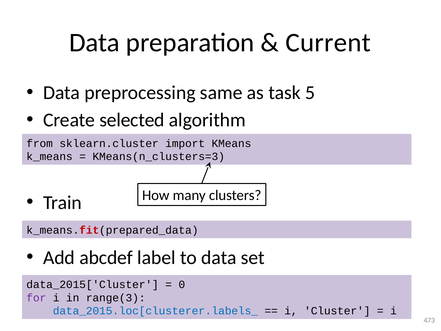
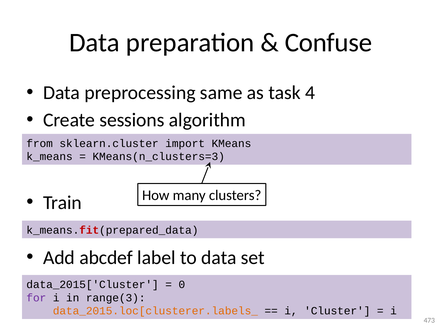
Current: Current -> Confuse
5: 5 -> 4
selected: selected -> sessions
data_2015.loc[clusterer.labels_ colour: blue -> orange
